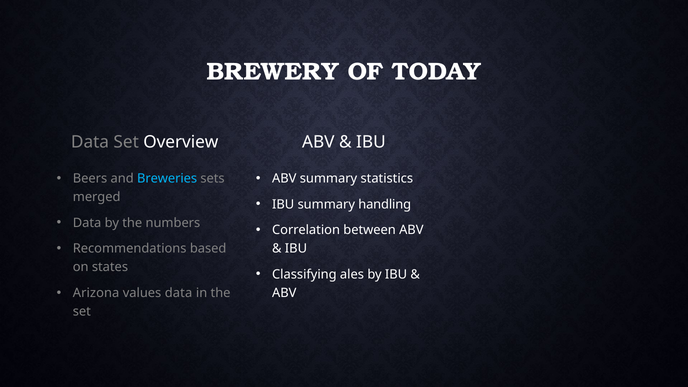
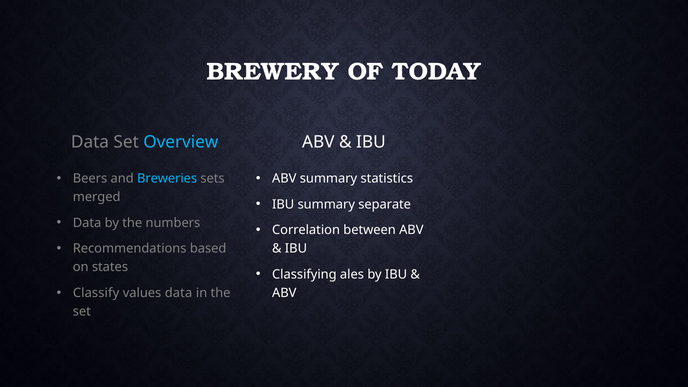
Overview colour: white -> light blue
handling: handling -> separate
Arizona: Arizona -> Classify
